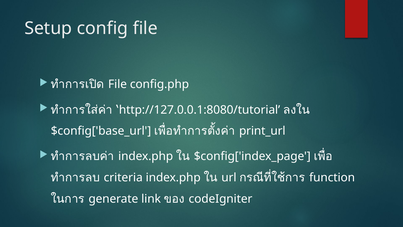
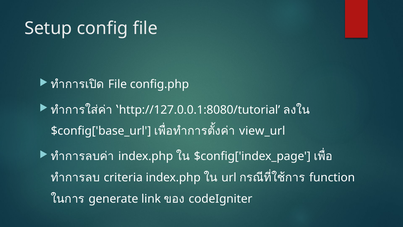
print_url: print_url -> view_url
